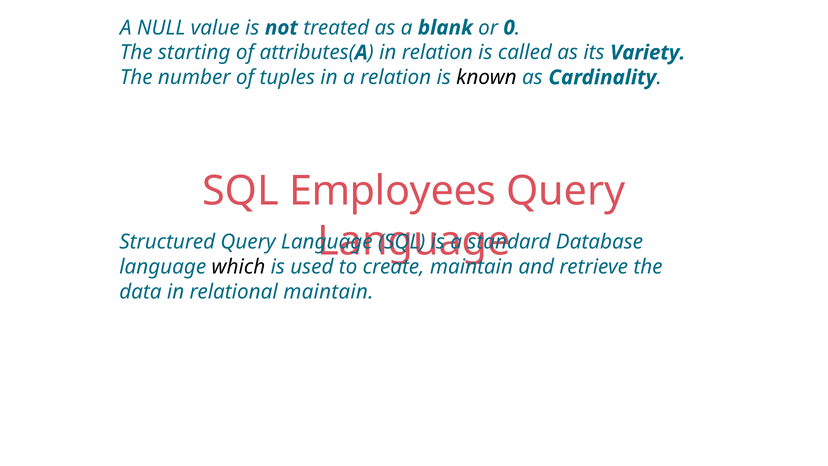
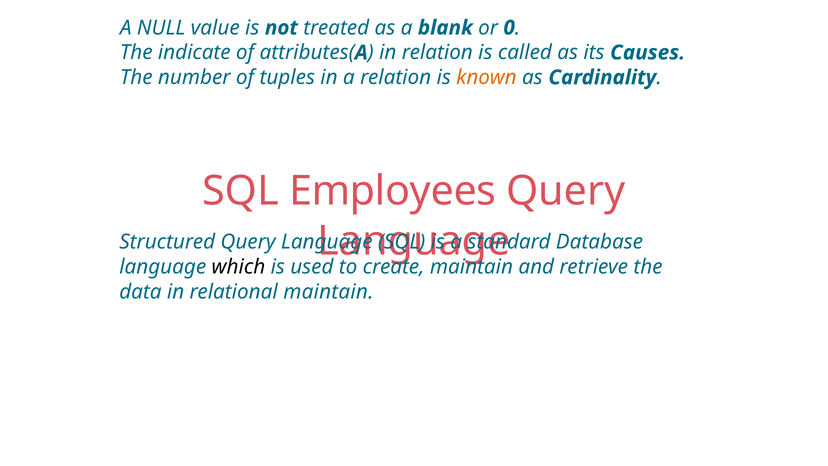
starting: starting -> indicate
Variety: Variety -> Causes
known colour: black -> orange
